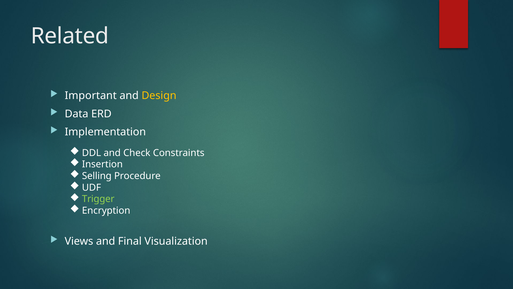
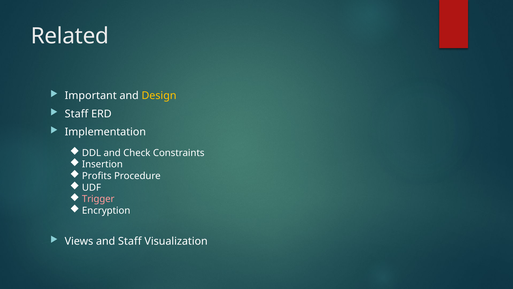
Data at (77, 114): Data -> Staff
Selling: Selling -> Profits
Trigger colour: light green -> pink
and Final: Final -> Staff
